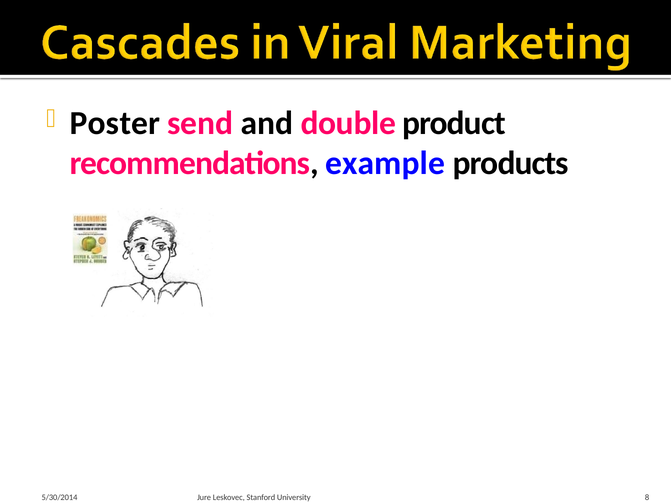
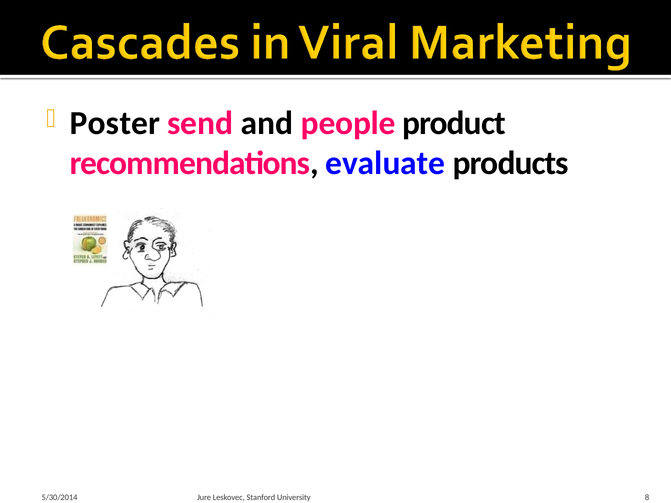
double: double -> people
example: example -> evaluate
